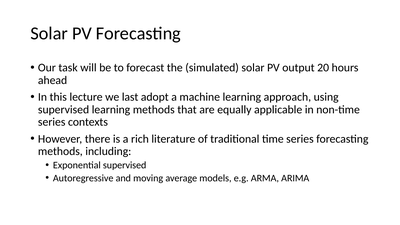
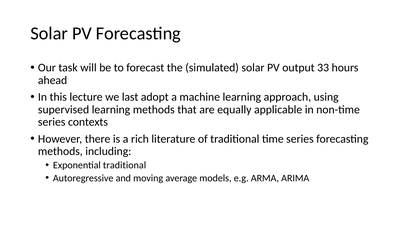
20: 20 -> 33
Exponential supervised: supervised -> traditional
